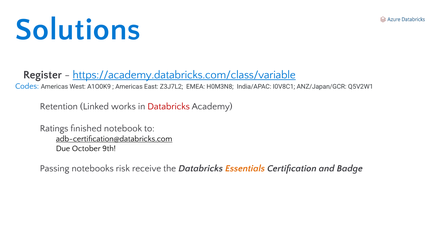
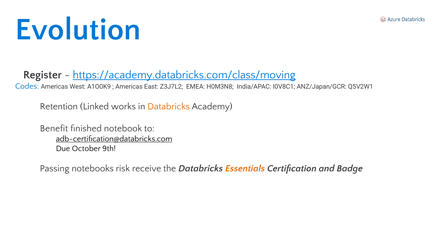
Solutions: Solutions -> Evolution
https://academy.databricks.com/class/variable: https://academy.databricks.com/class/variable -> https://academy.databricks.com/class/moving
Databricks at (169, 106) colour: red -> orange
Ratings: Ratings -> Benefit
